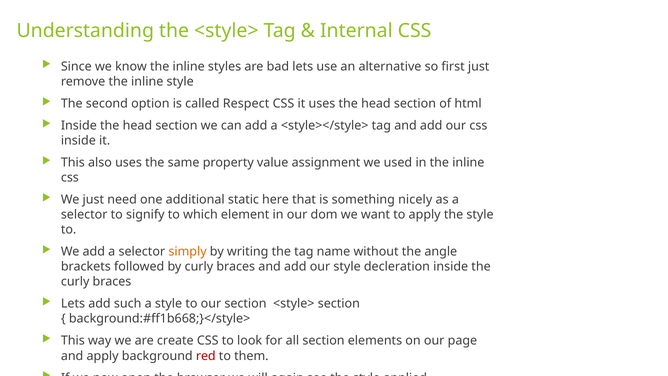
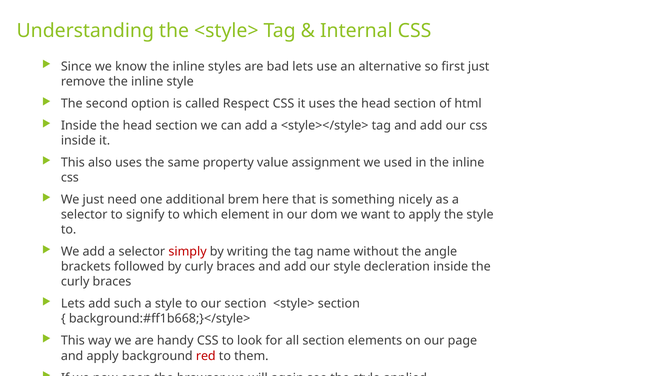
static: static -> brem
simply colour: orange -> red
create: create -> handy
